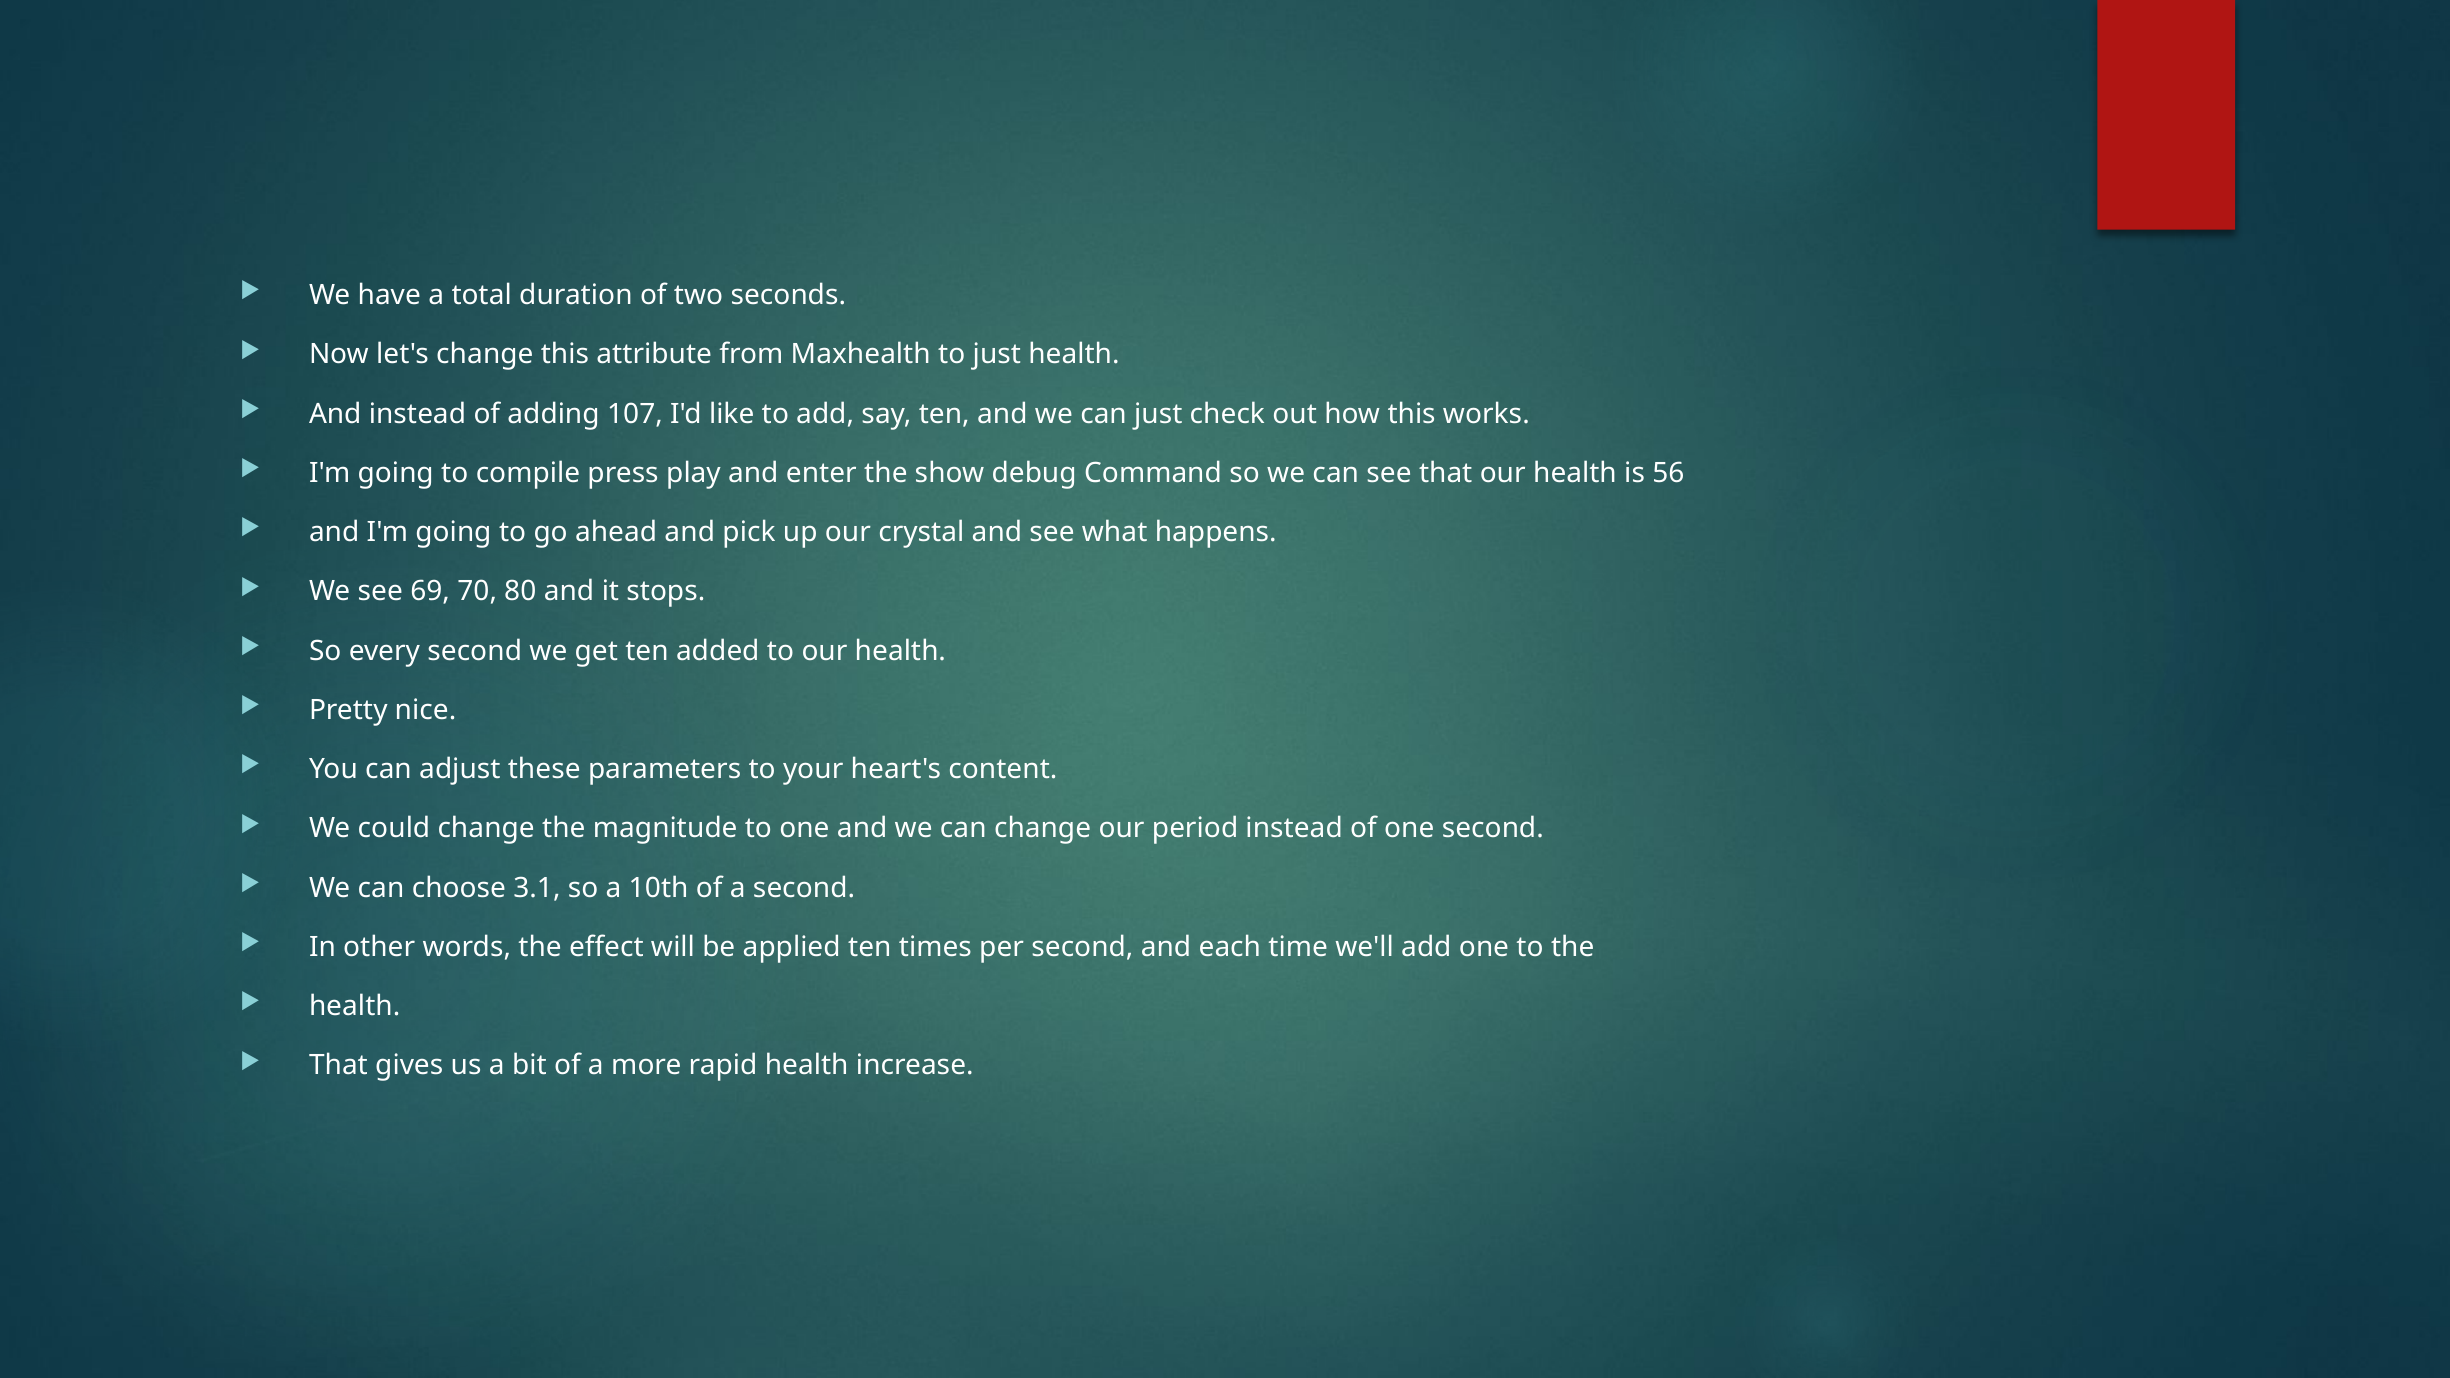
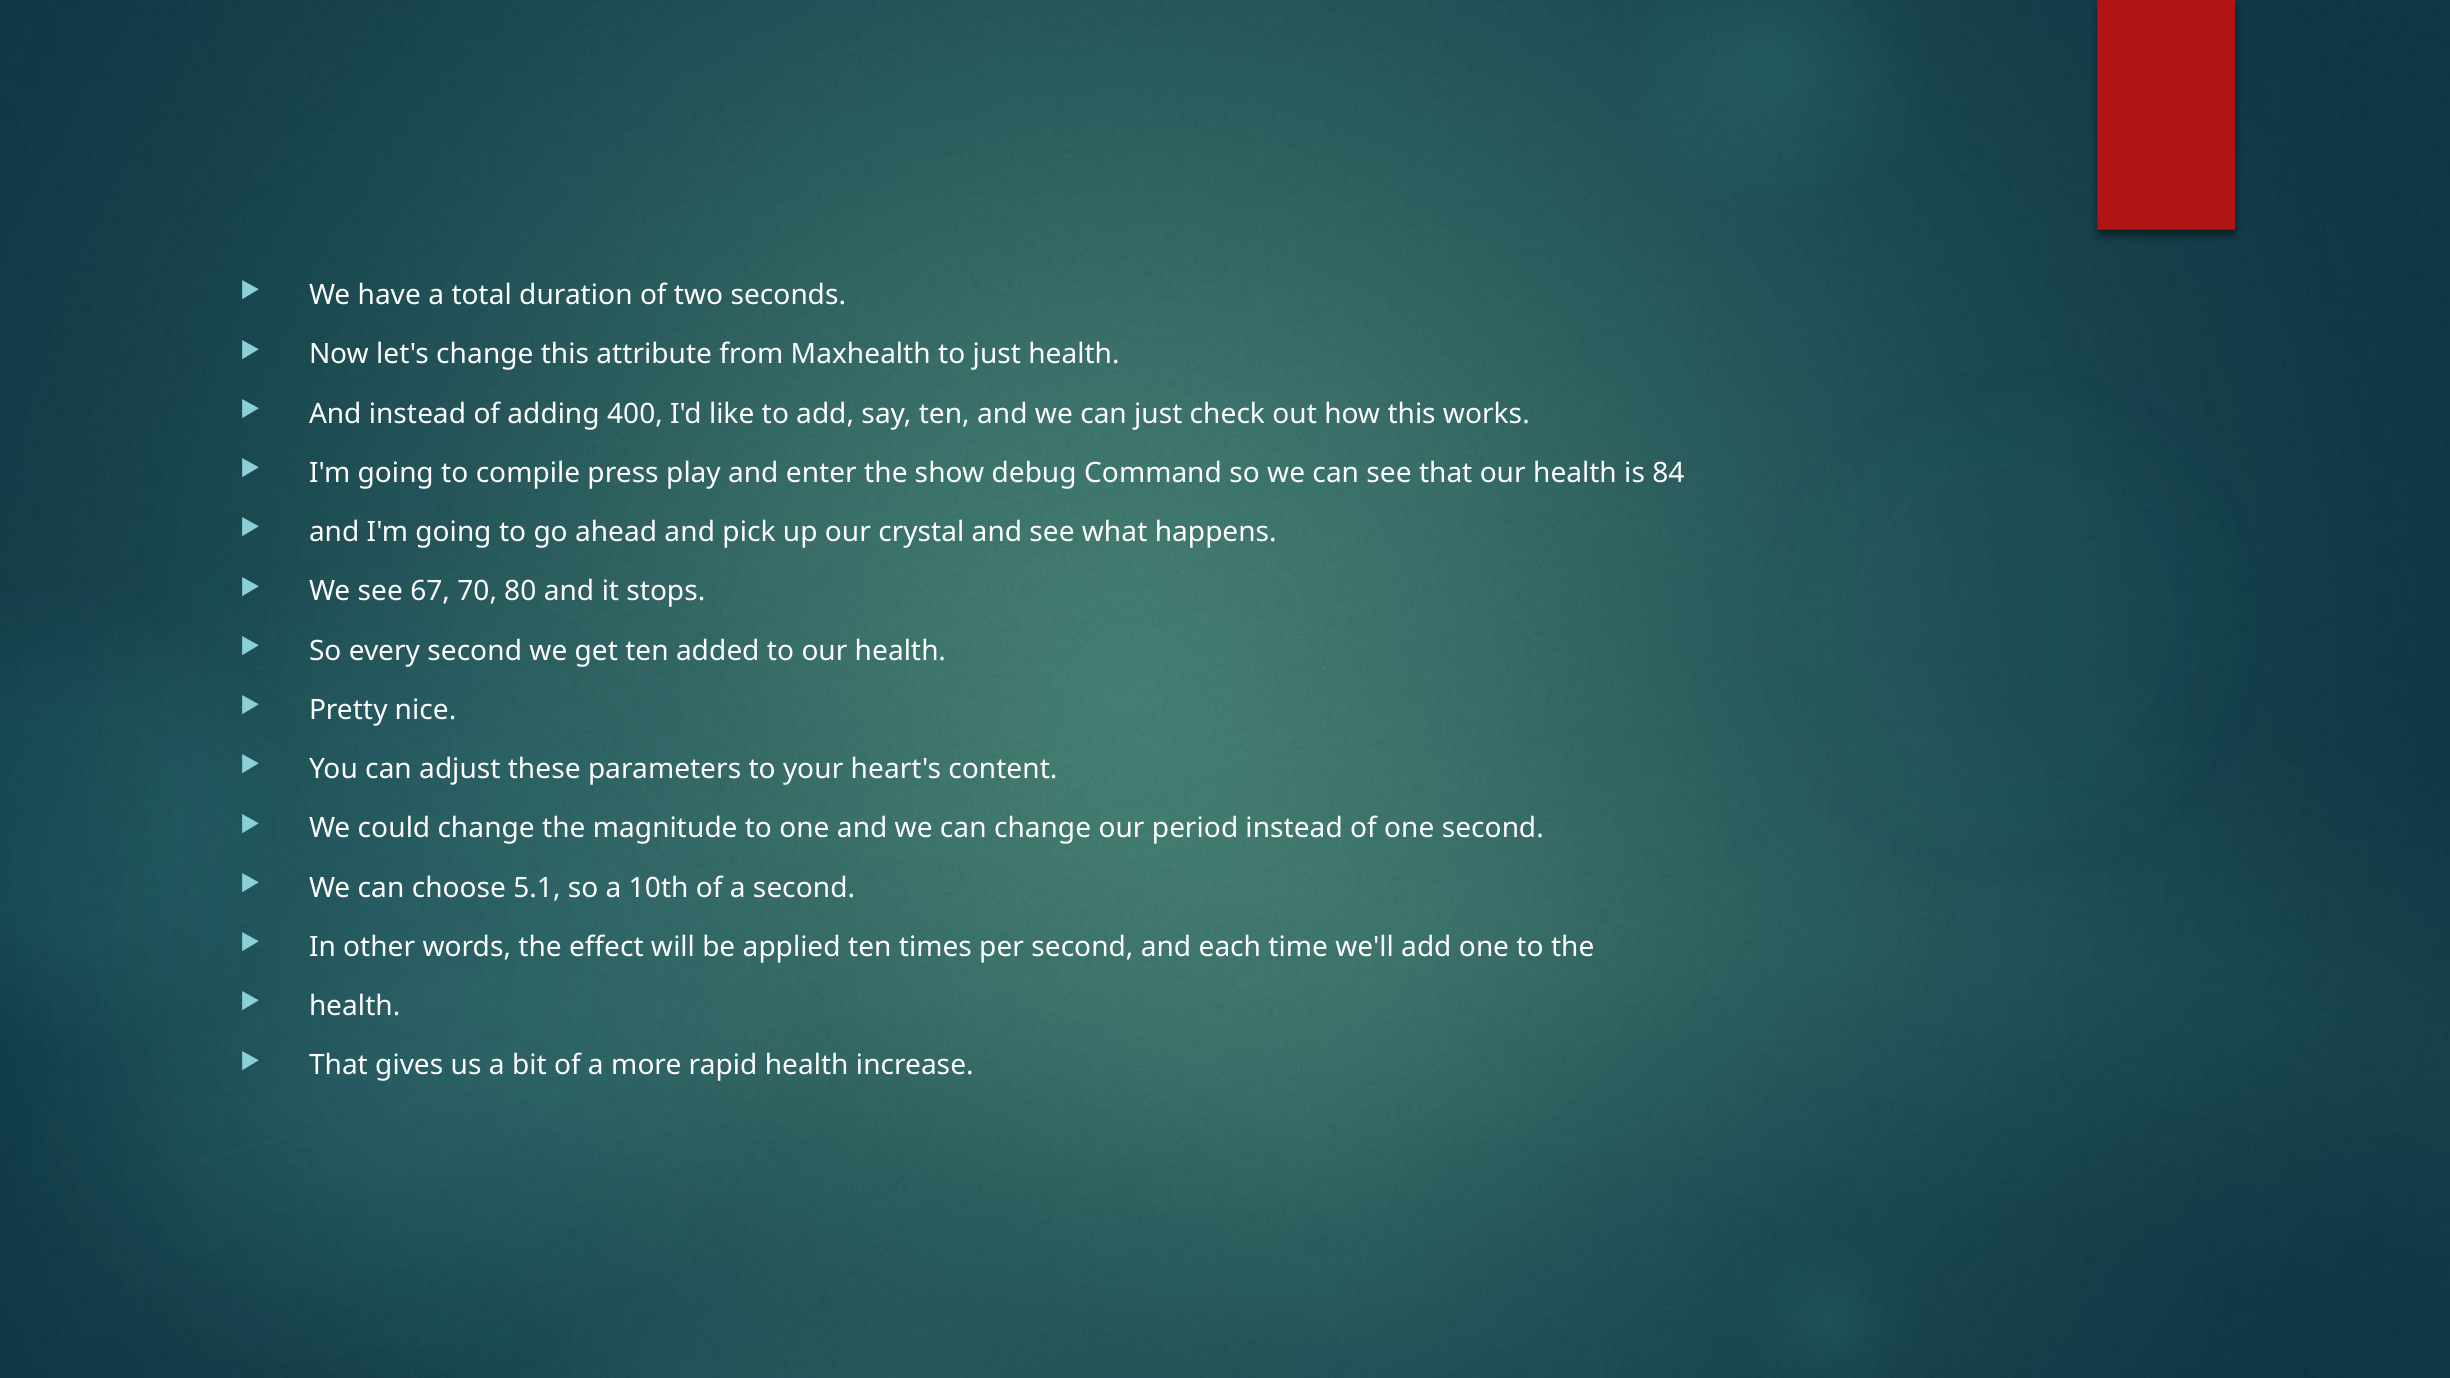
107: 107 -> 400
56: 56 -> 84
69: 69 -> 67
3.1: 3.1 -> 5.1
